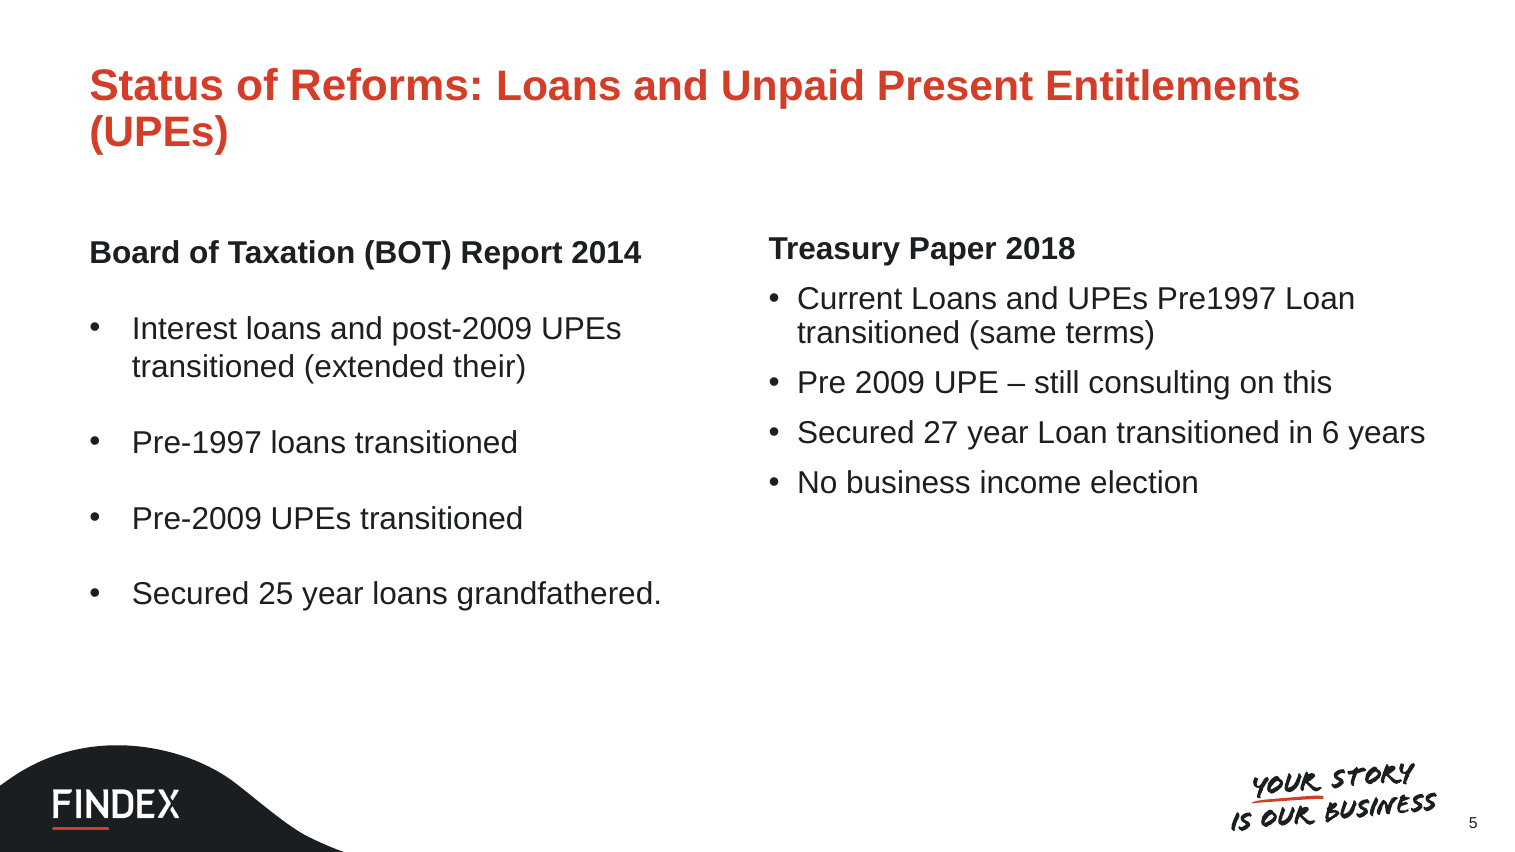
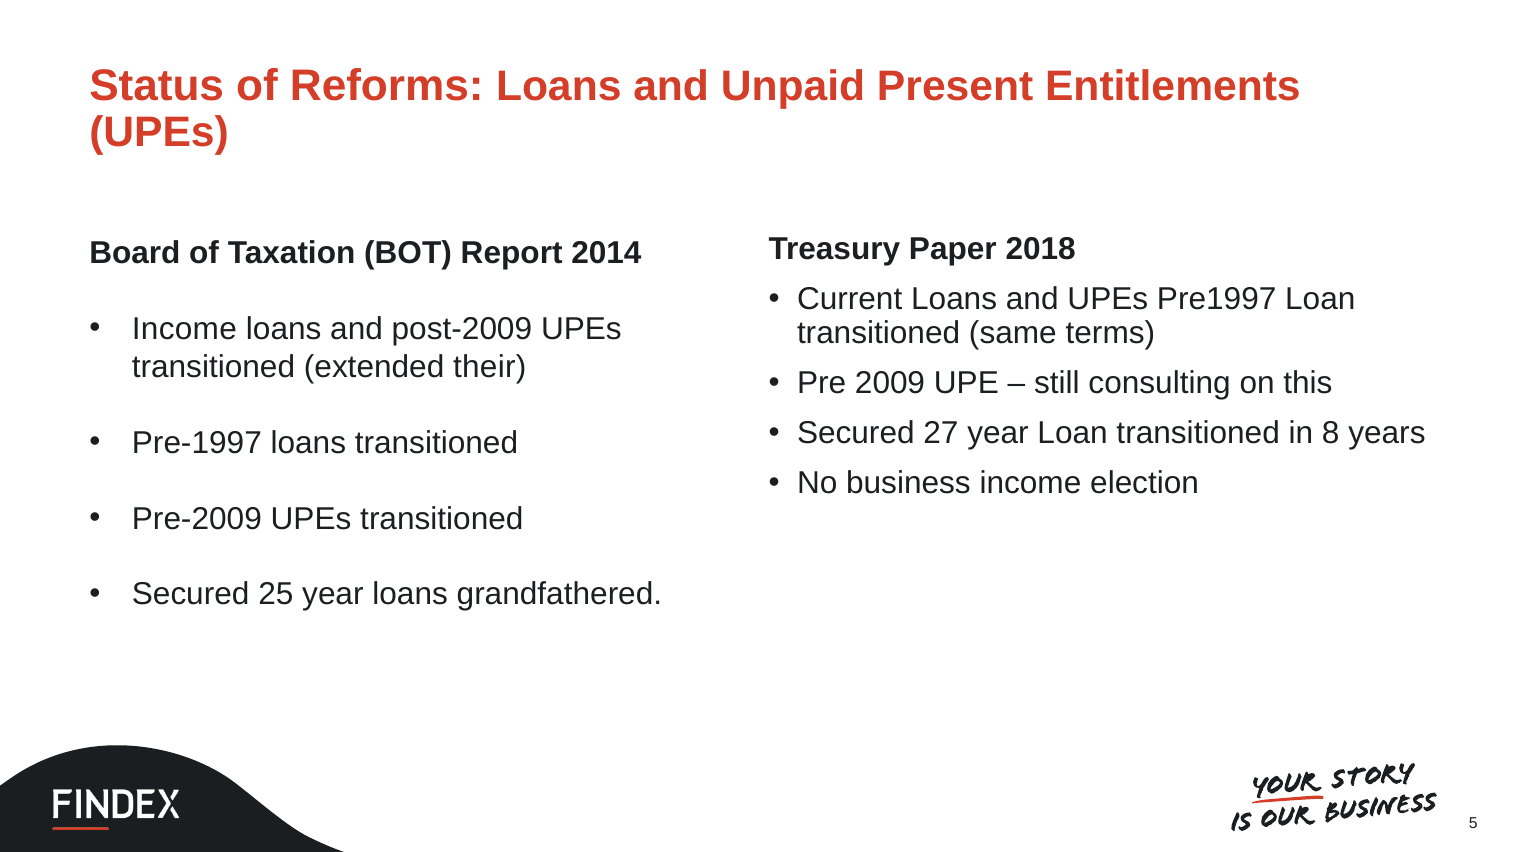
Interest at (185, 329): Interest -> Income
6: 6 -> 8
